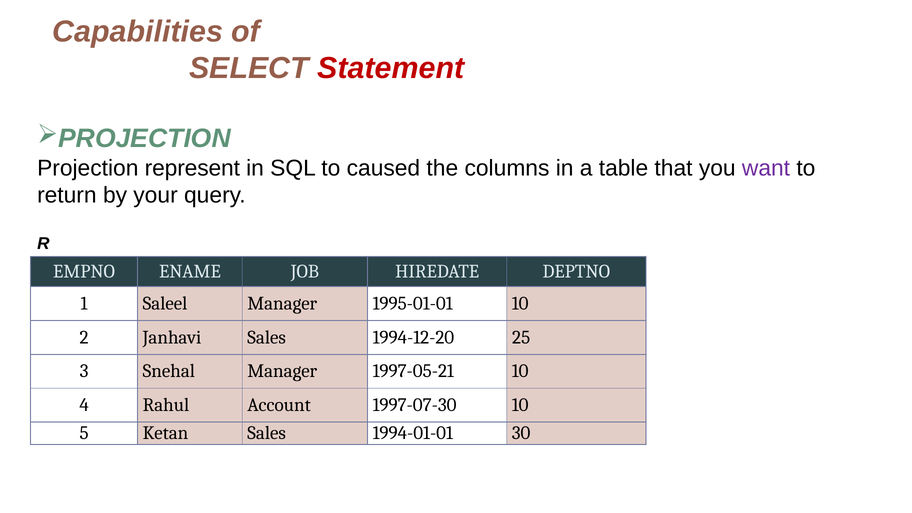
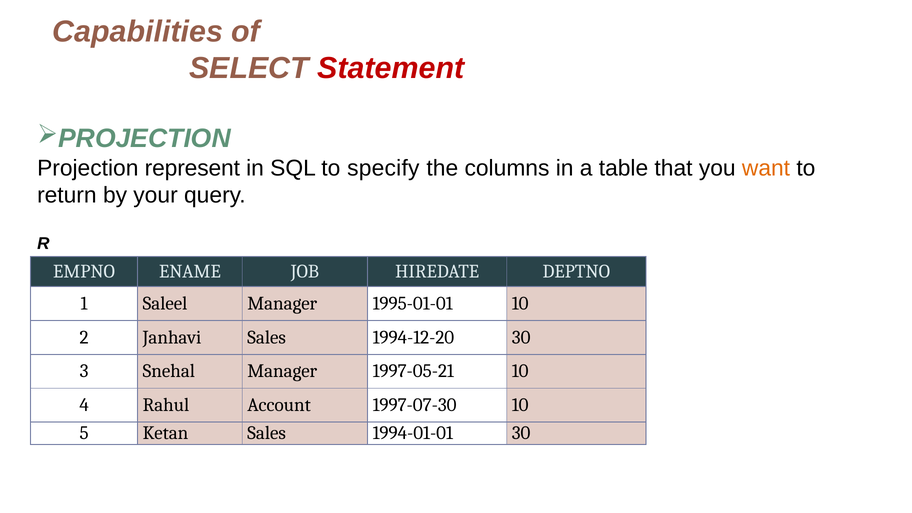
caused: caused -> specify
want colour: purple -> orange
1994-12-20 25: 25 -> 30
